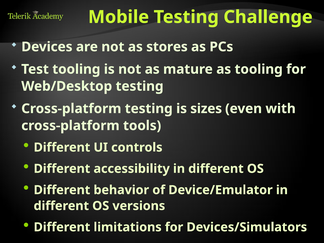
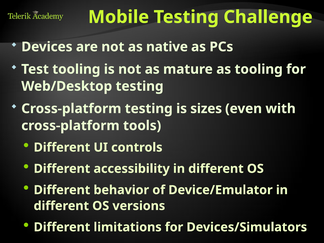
stores: stores -> native
